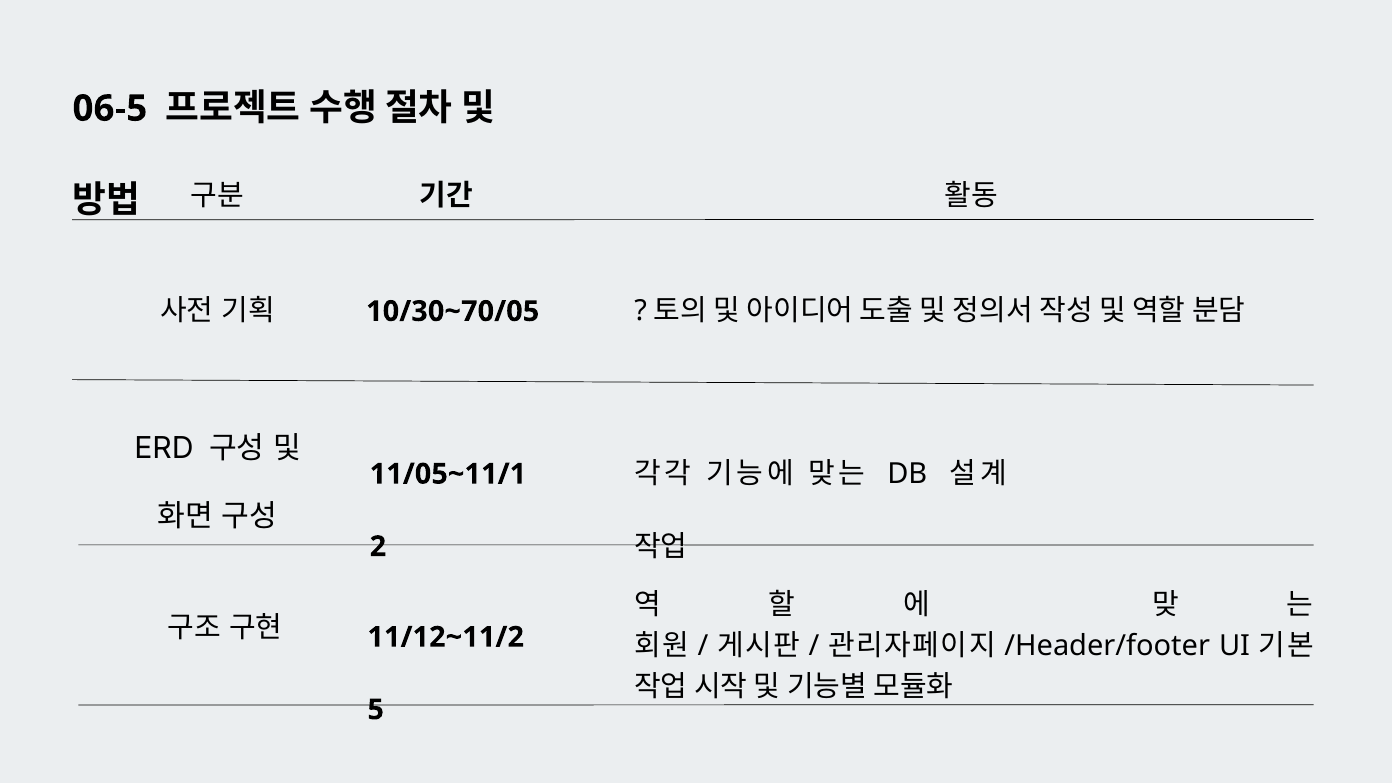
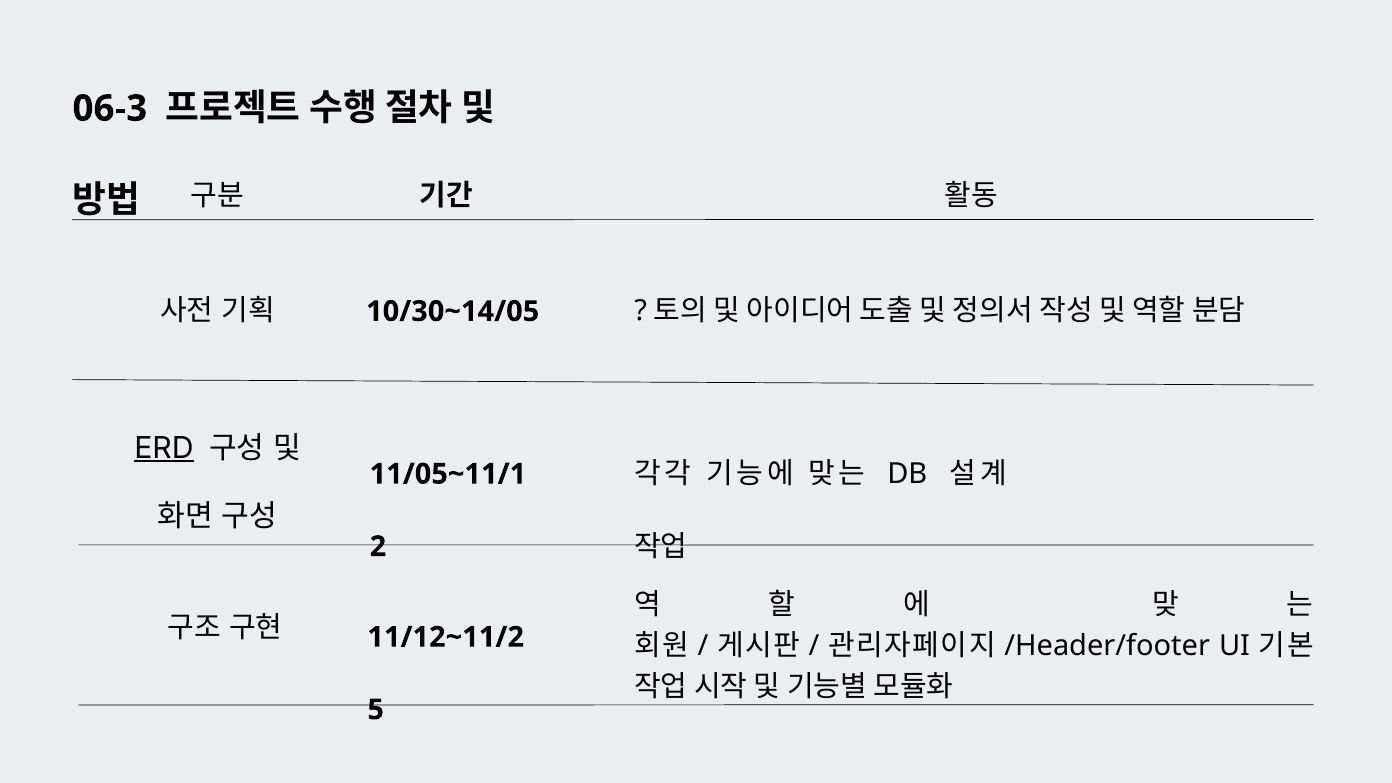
06-5: 06-5 -> 06-3
10/30~70/05: 10/30~70/05 -> 10/30~14/05
ERD underline: none -> present
